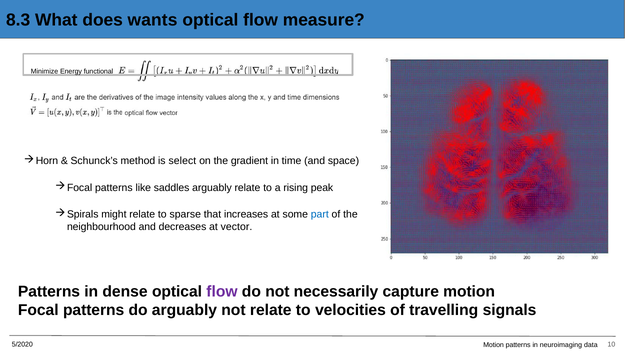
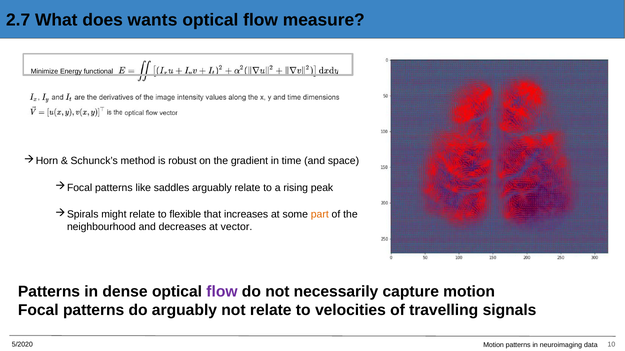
8.3: 8.3 -> 2.7
select: select -> robust
sparse: sparse -> flexible
part colour: blue -> orange
